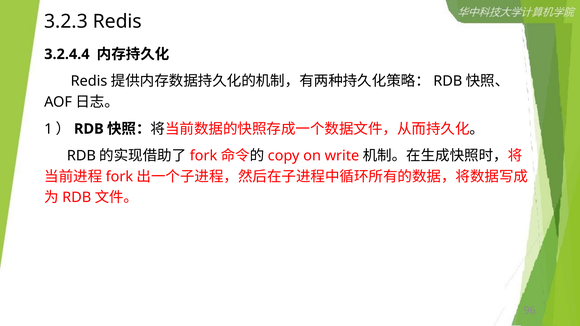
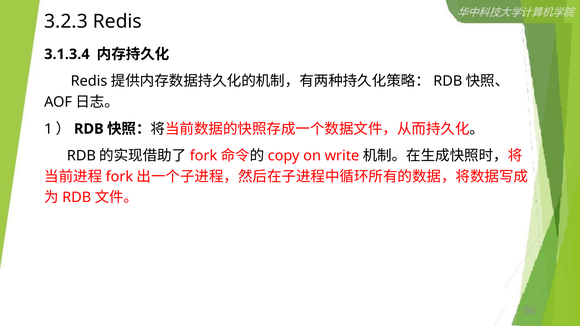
3.2.4.4: 3.2.4.4 -> 3.1.3.4
